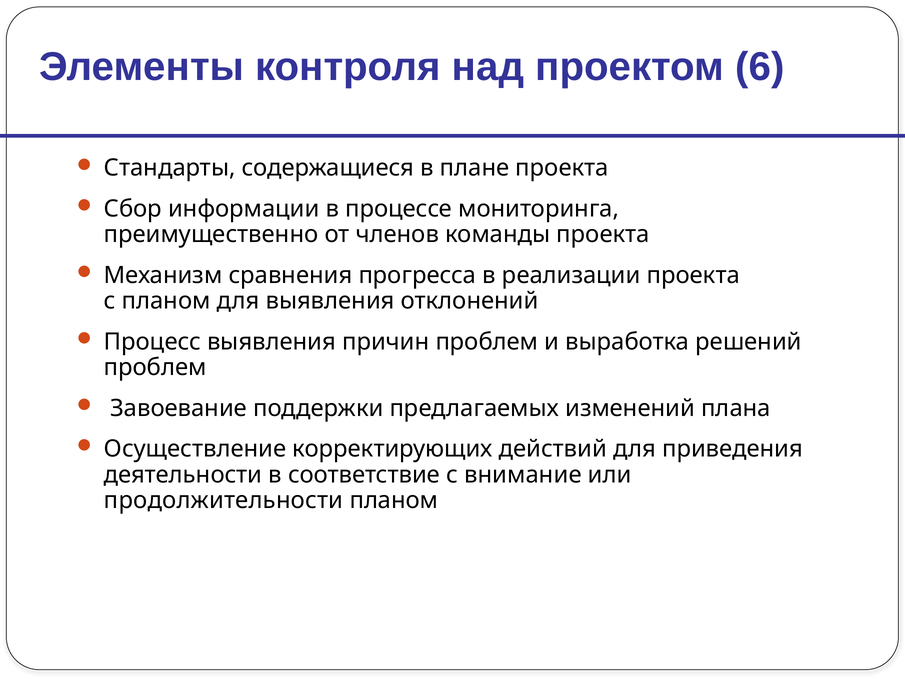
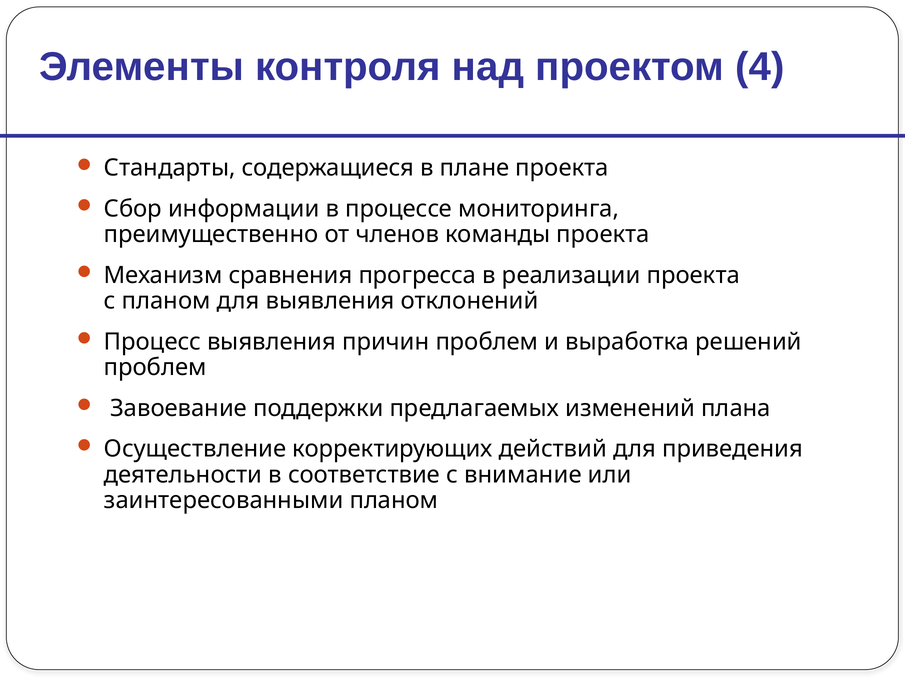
6: 6 -> 4
продолжительности: продолжительности -> заинтересованными
